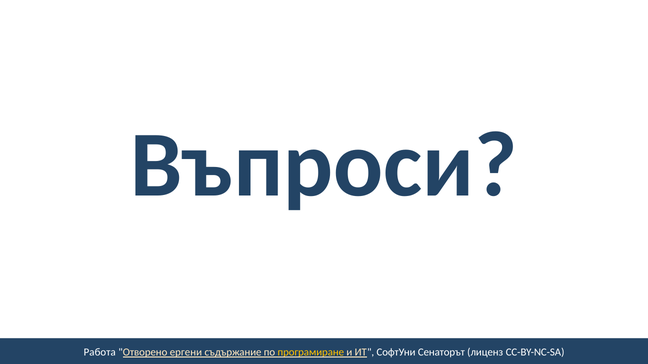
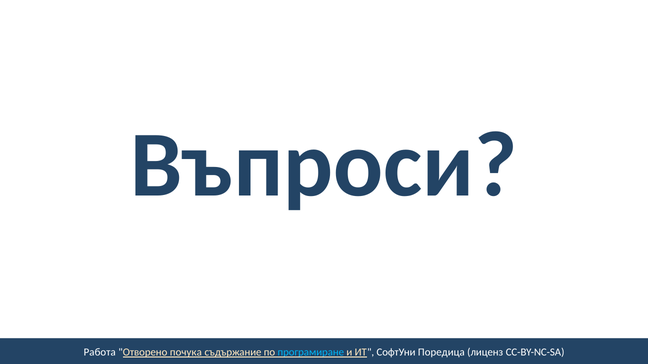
ергени: ергени -> почука
програмиране colour: yellow -> light blue
Сенаторът: Сенаторът -> Поредица
